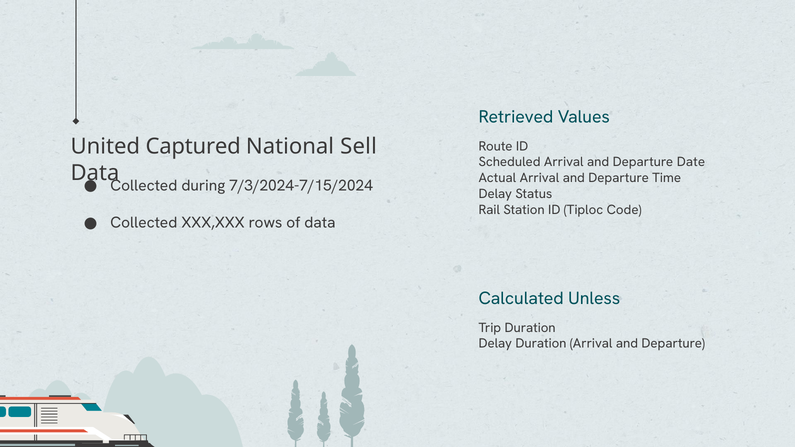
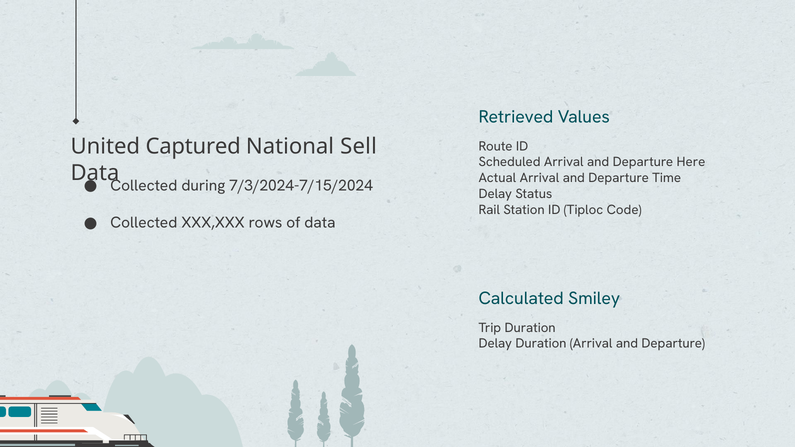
Date: Date -> Here
Unless: Unless -> Smiley
